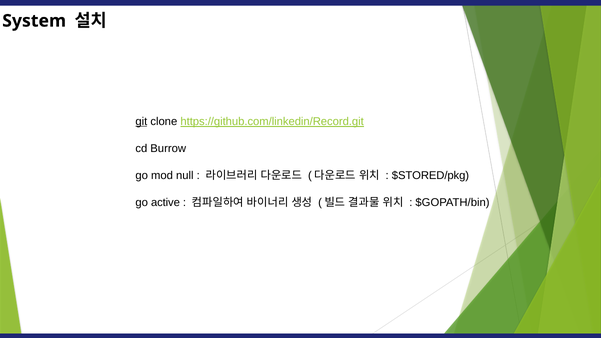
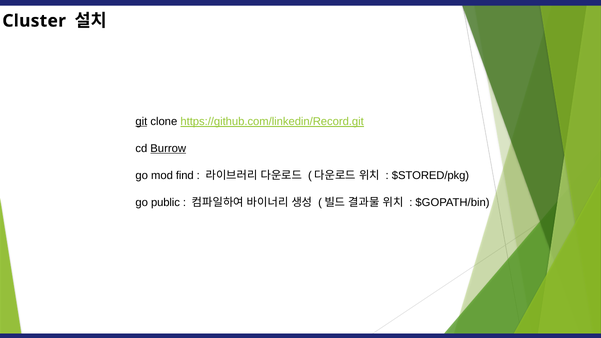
System: System -> Cluster
Burrow underline: none -> present
null: null -> find
active: active -> public
